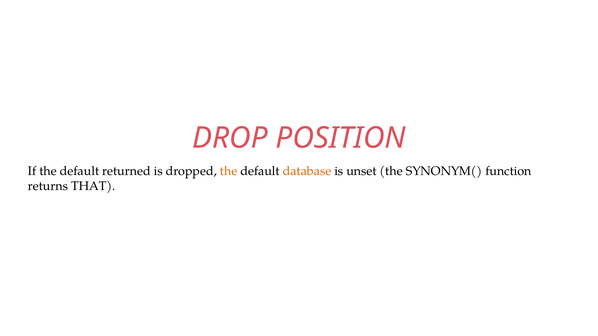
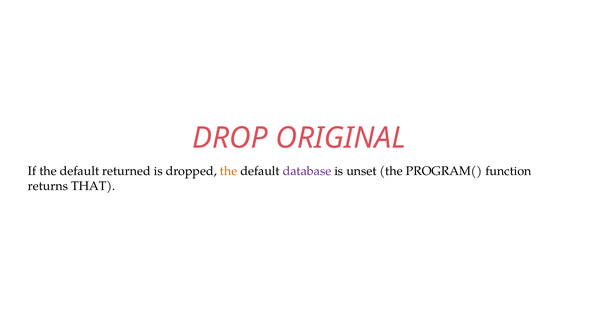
POSITION: POSITION -> ORIGINAL
database colour: orange -> purple
SYNONYM(: SYNONYM( -> PROGRAM(
